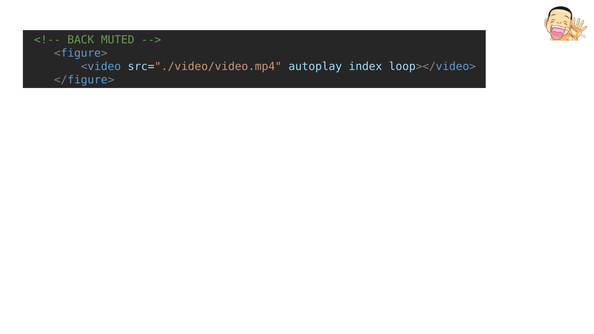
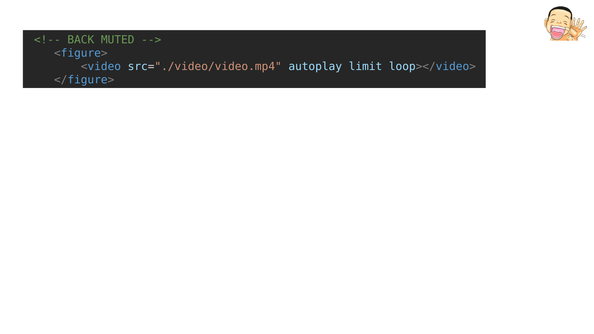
index: index -> limit
